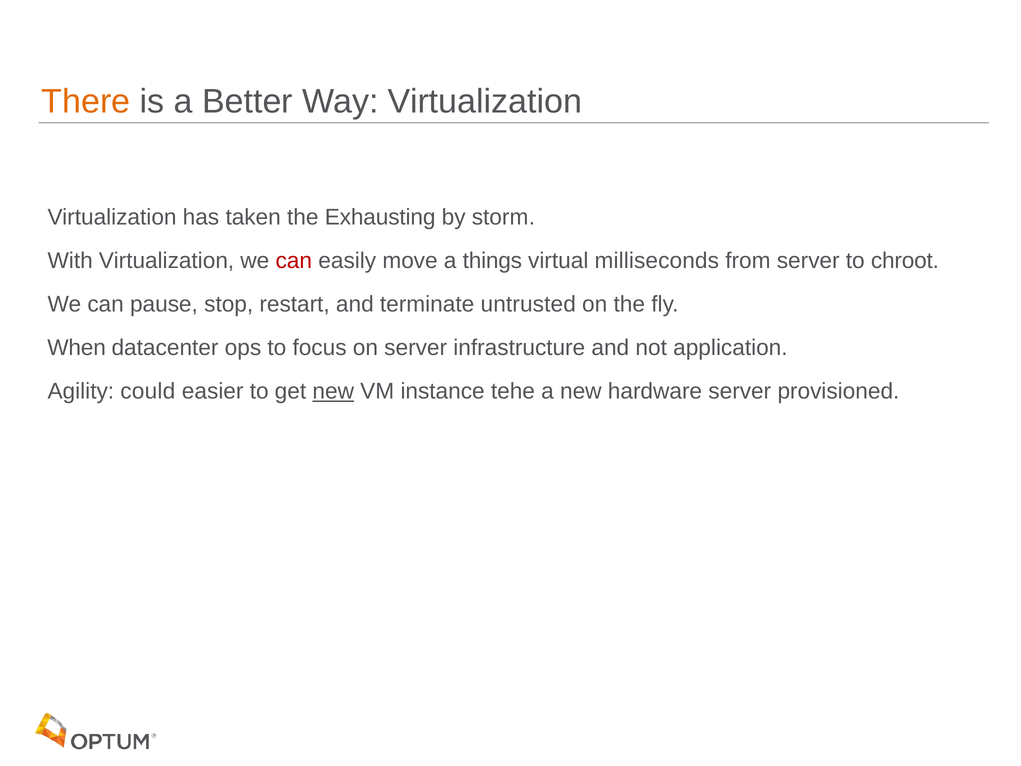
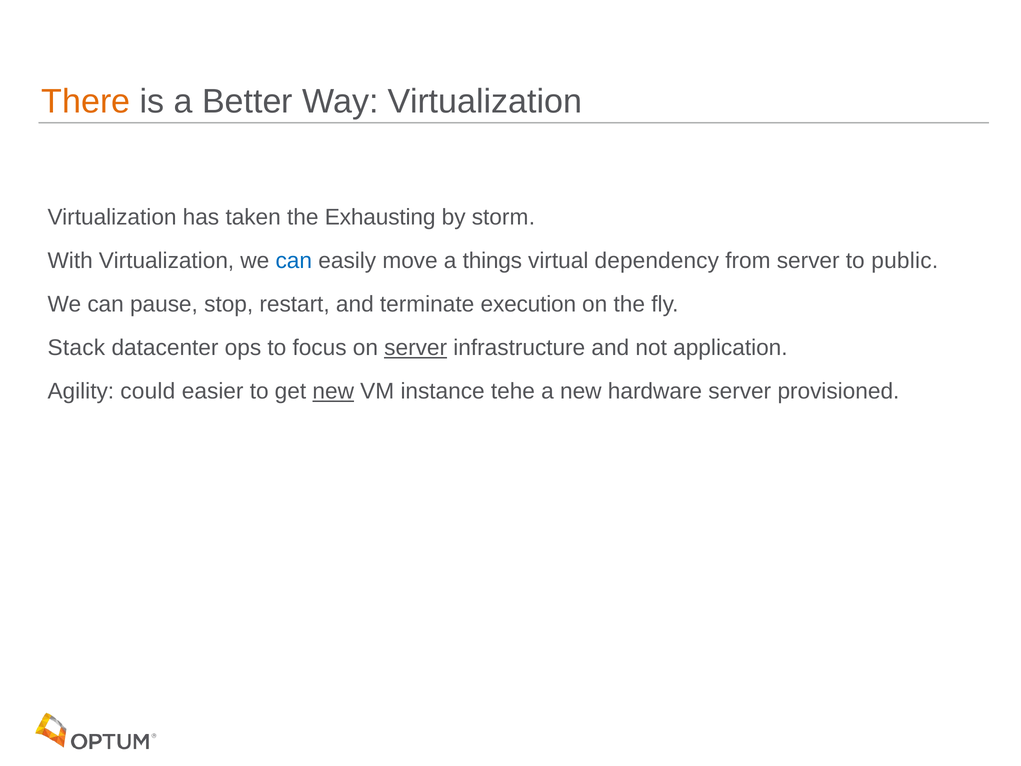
can at (294, 261) colour: red -> blue
milliseconds: milliseconds -> dependency
chroot: chroot -> public
untrusted: untrusted -> execution
When: When -> Stack
server at (416, 348) underline: none -> present
